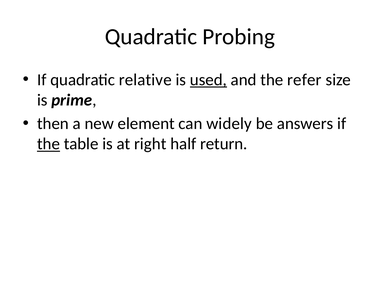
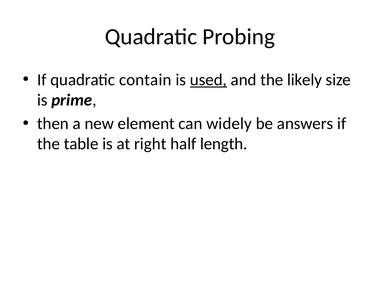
relative: relative -> contain
refer: refer -> likely
the at (49, 144) underline: present -> none
return: return -> length
